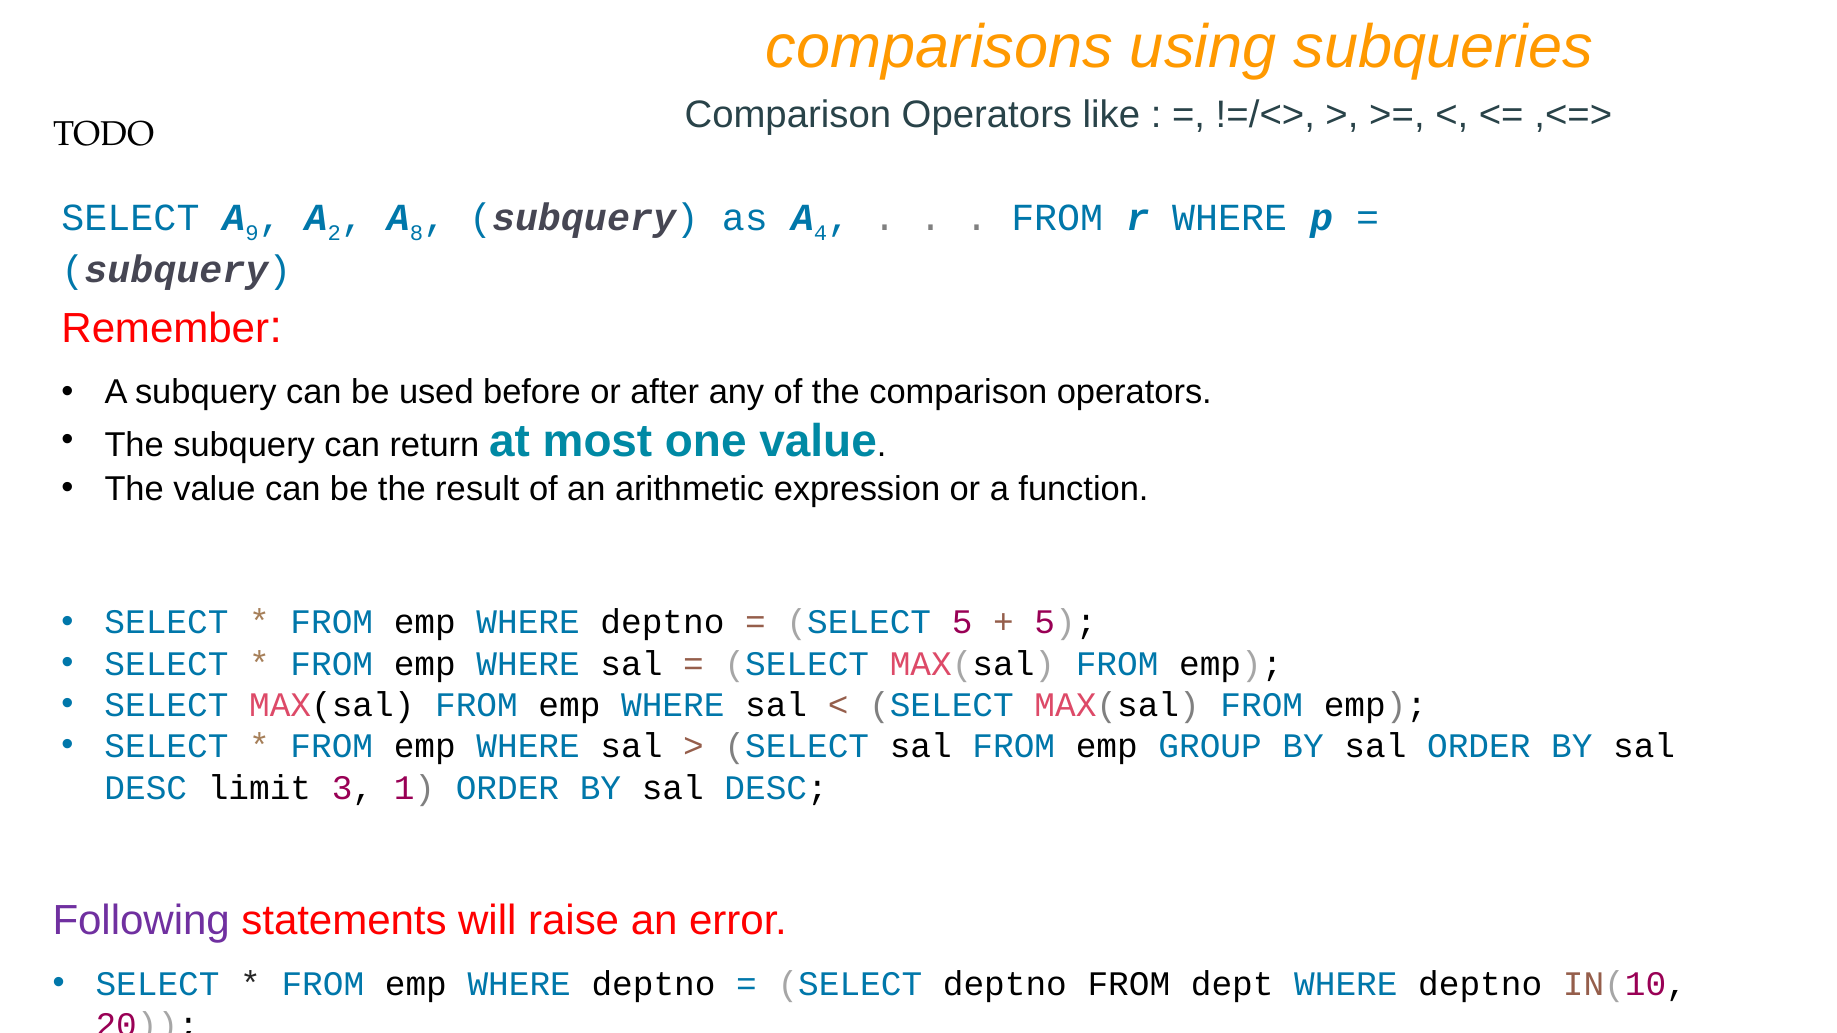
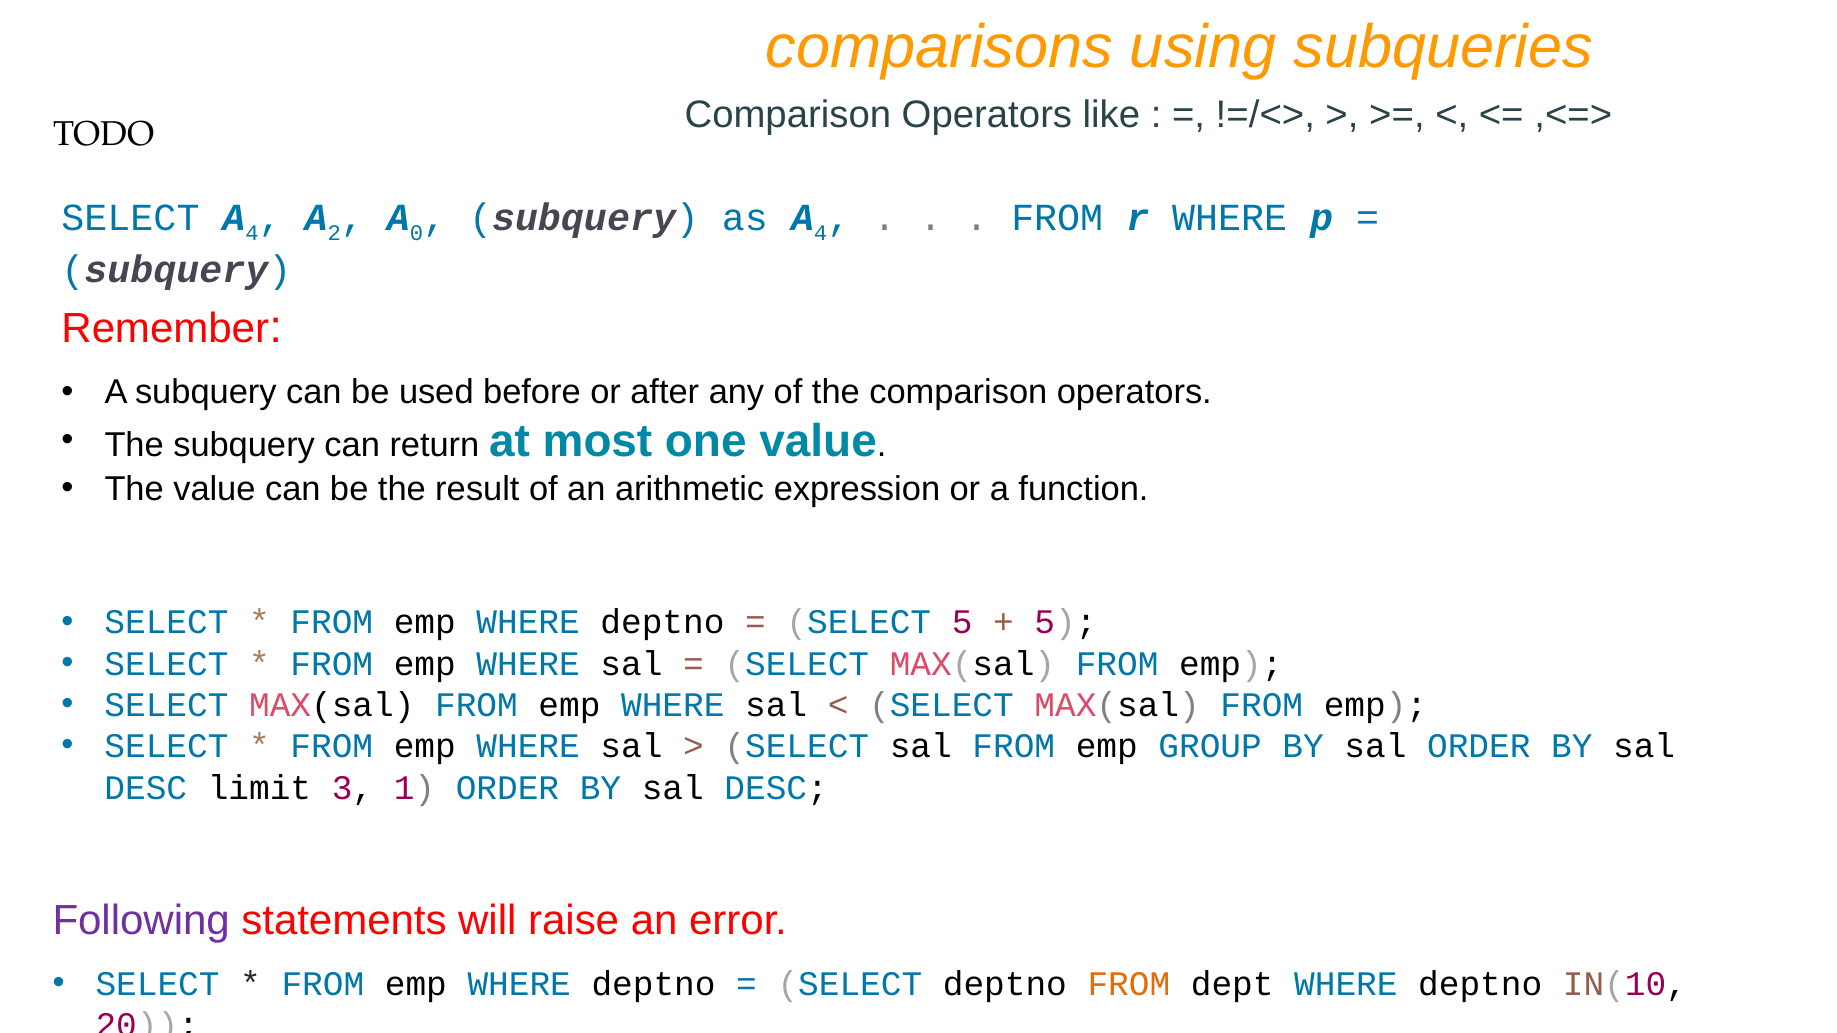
SELECT A 9: 9 -> 4
8: 8 -> 0
FROM at (1129, 985) colour: black -> orange
